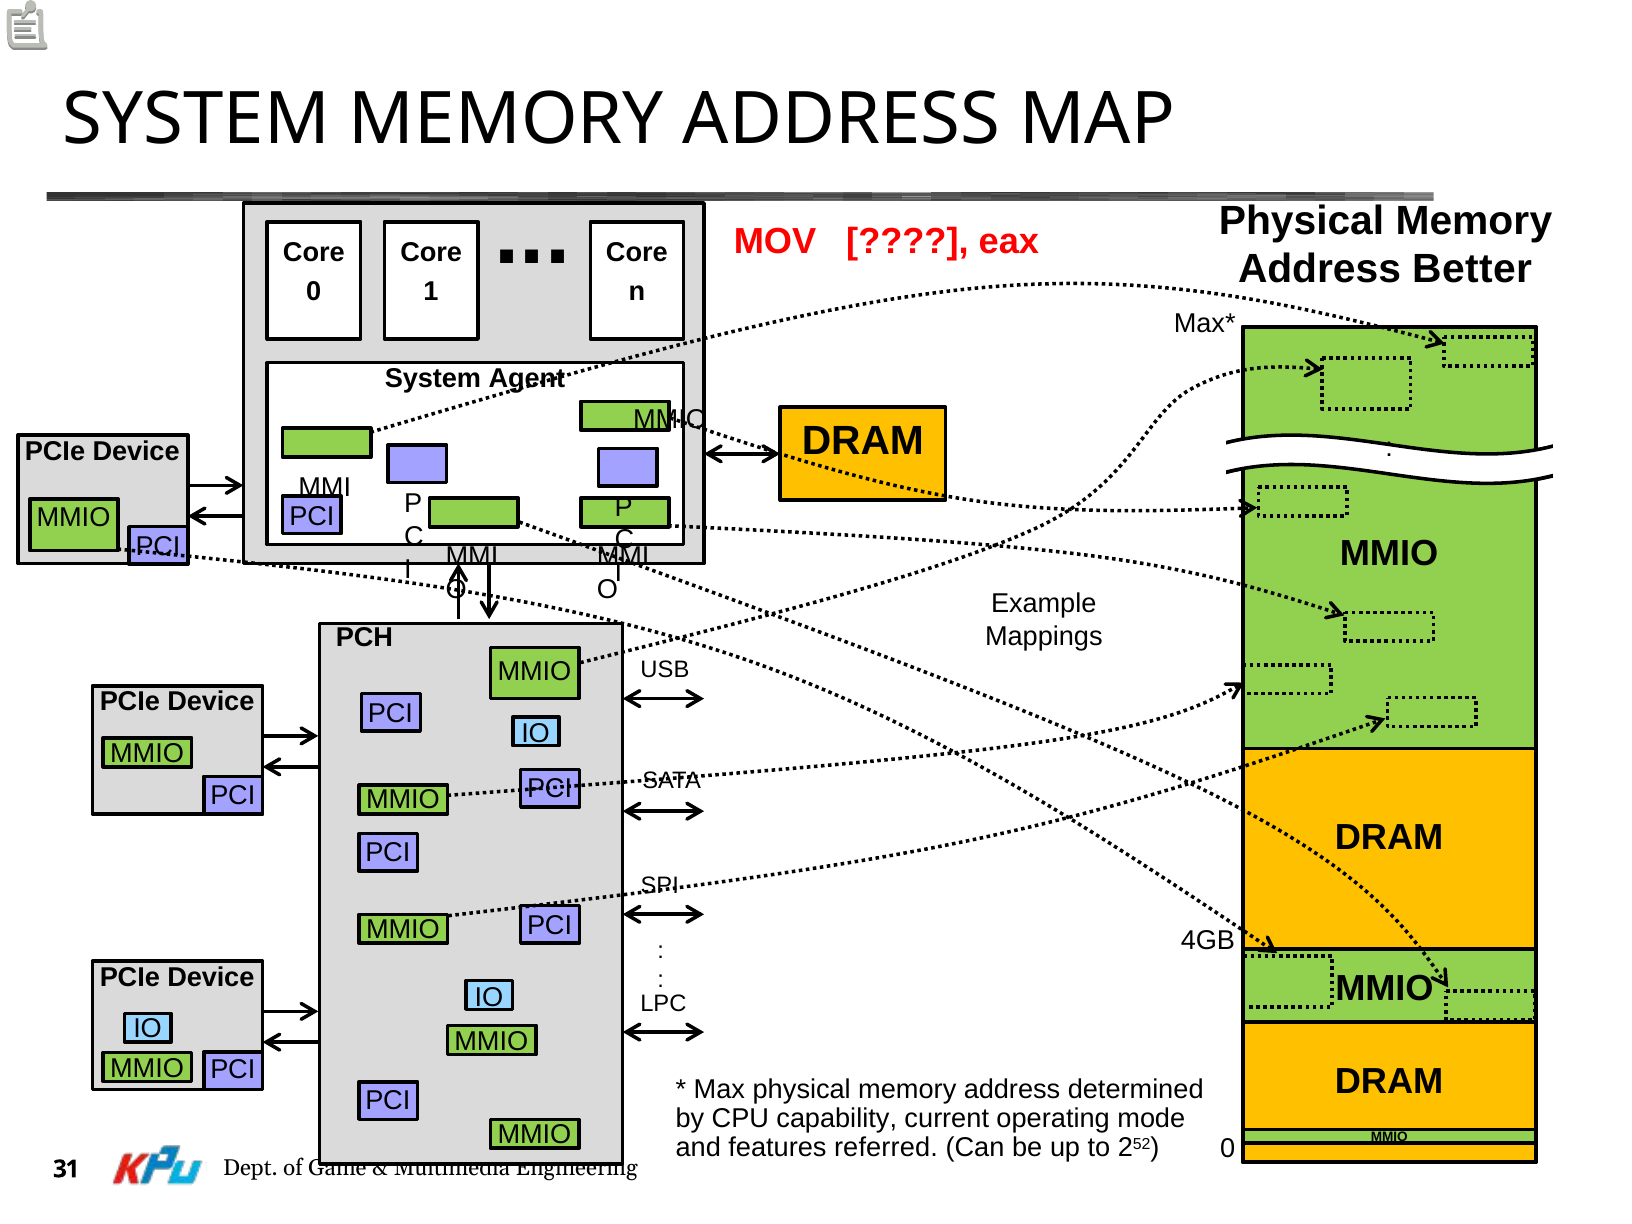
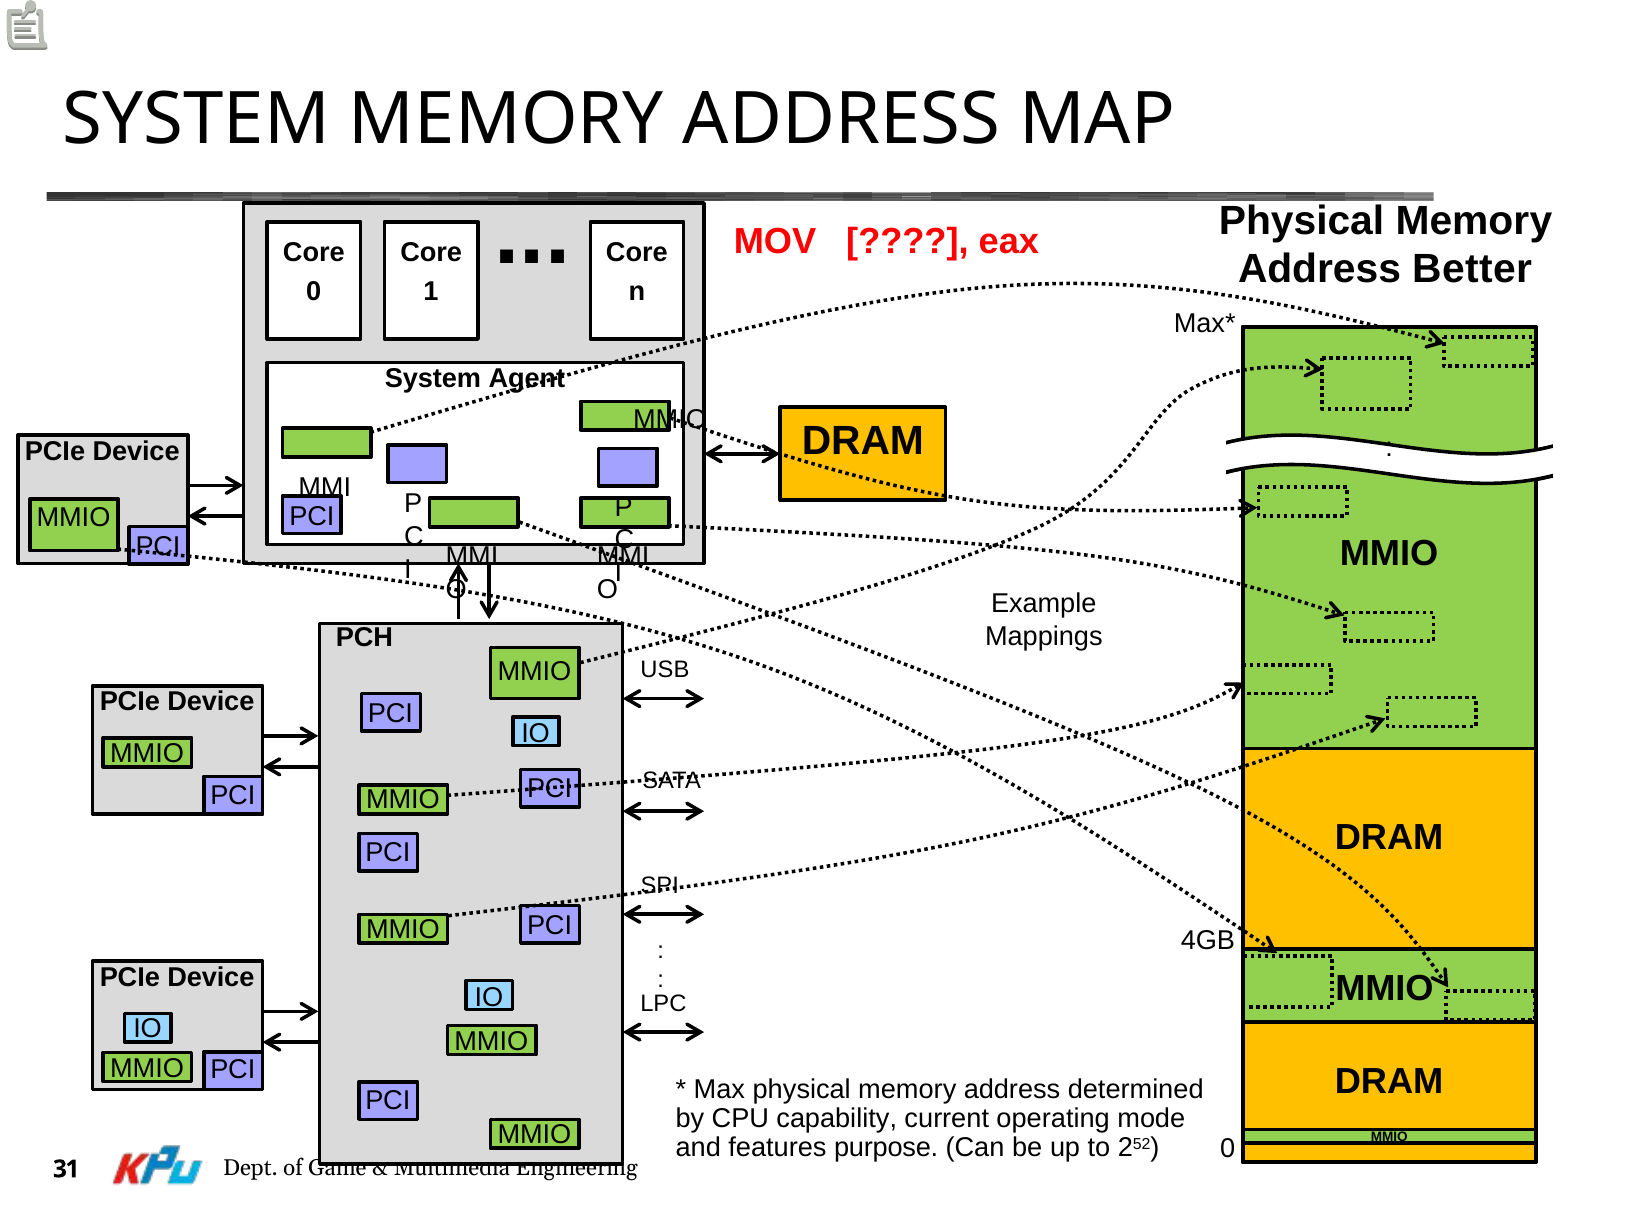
referred: referred -> purpose
